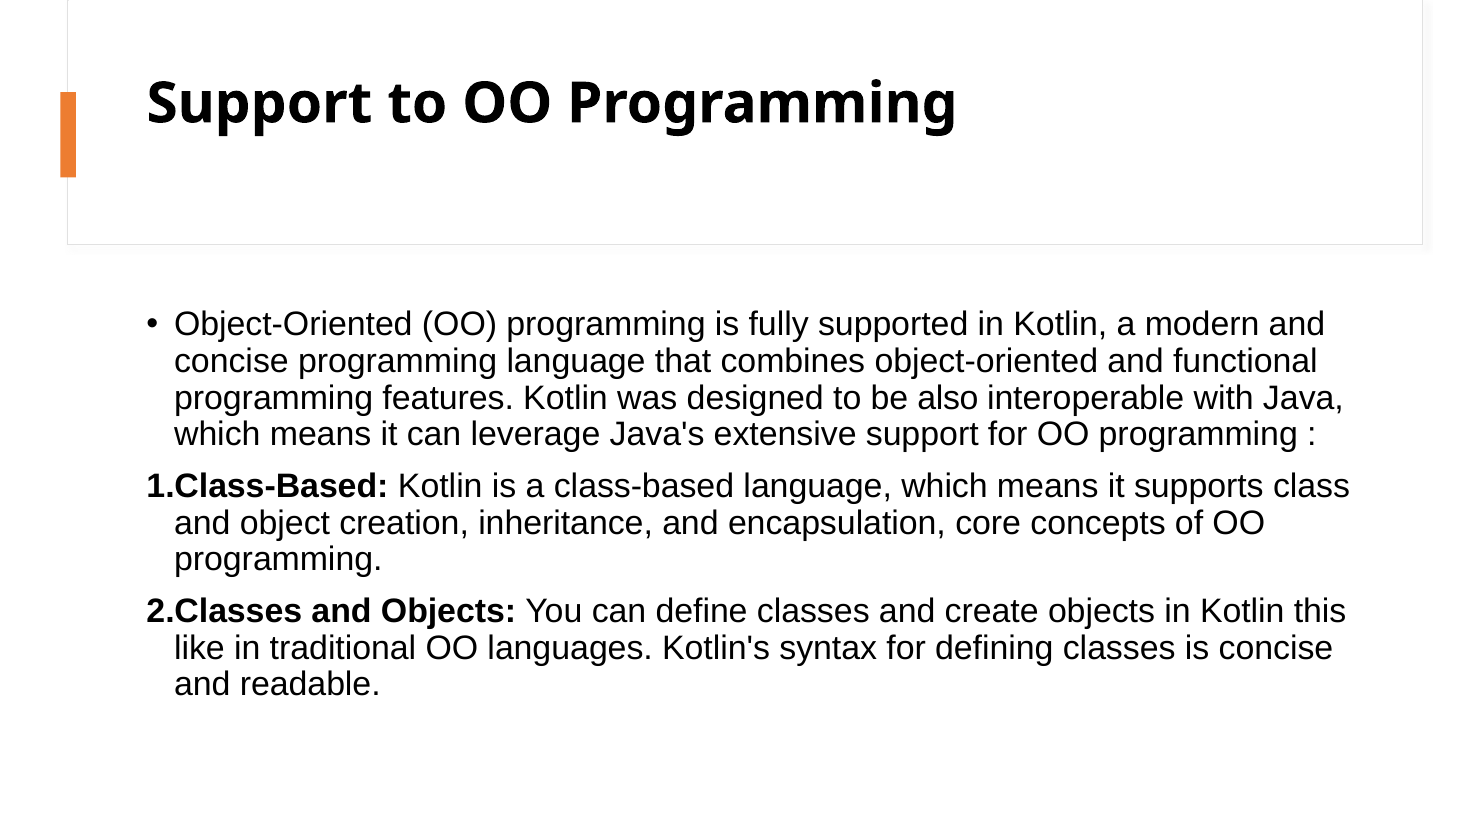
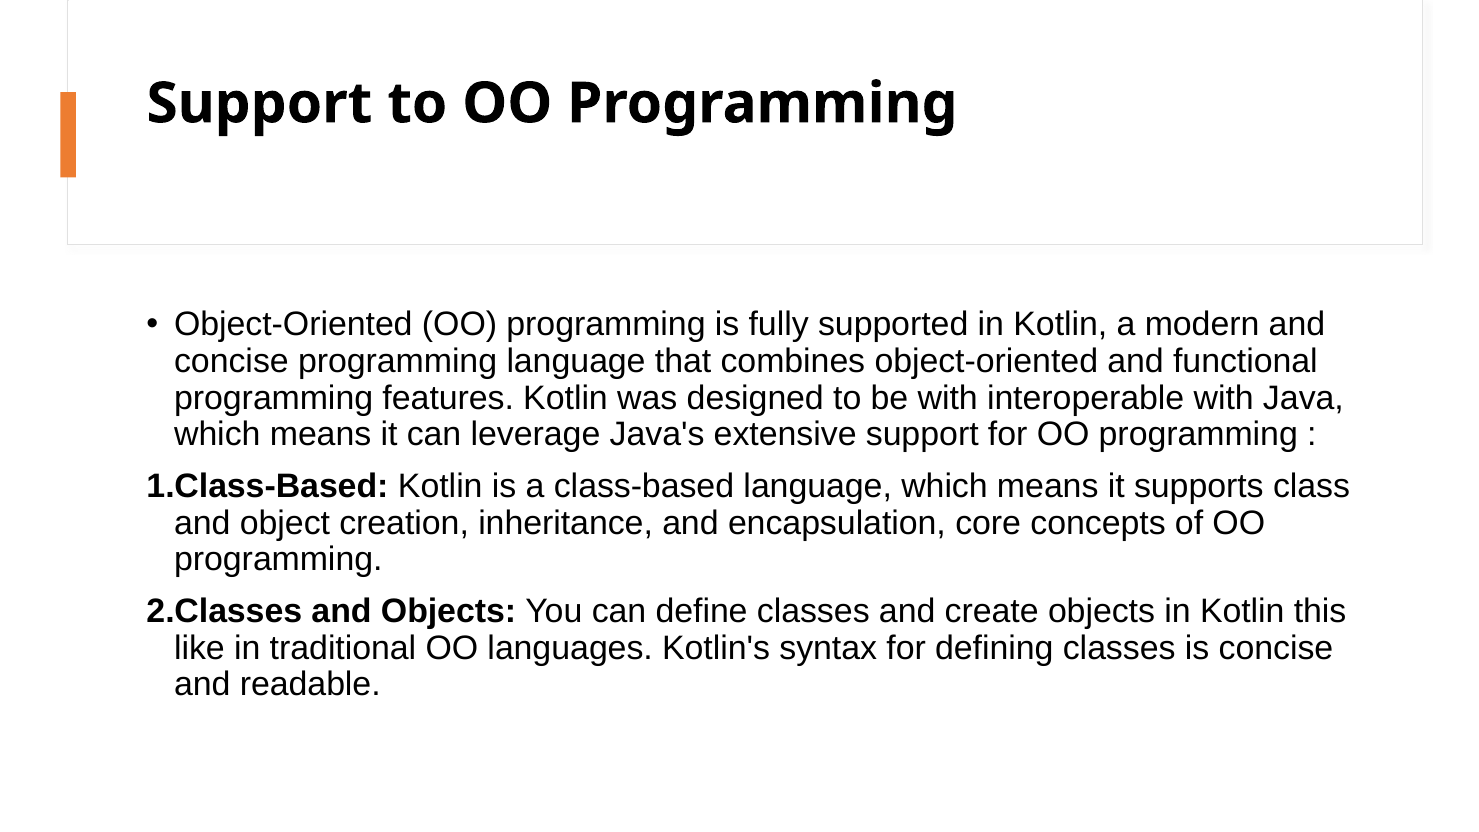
be also: also -> with
